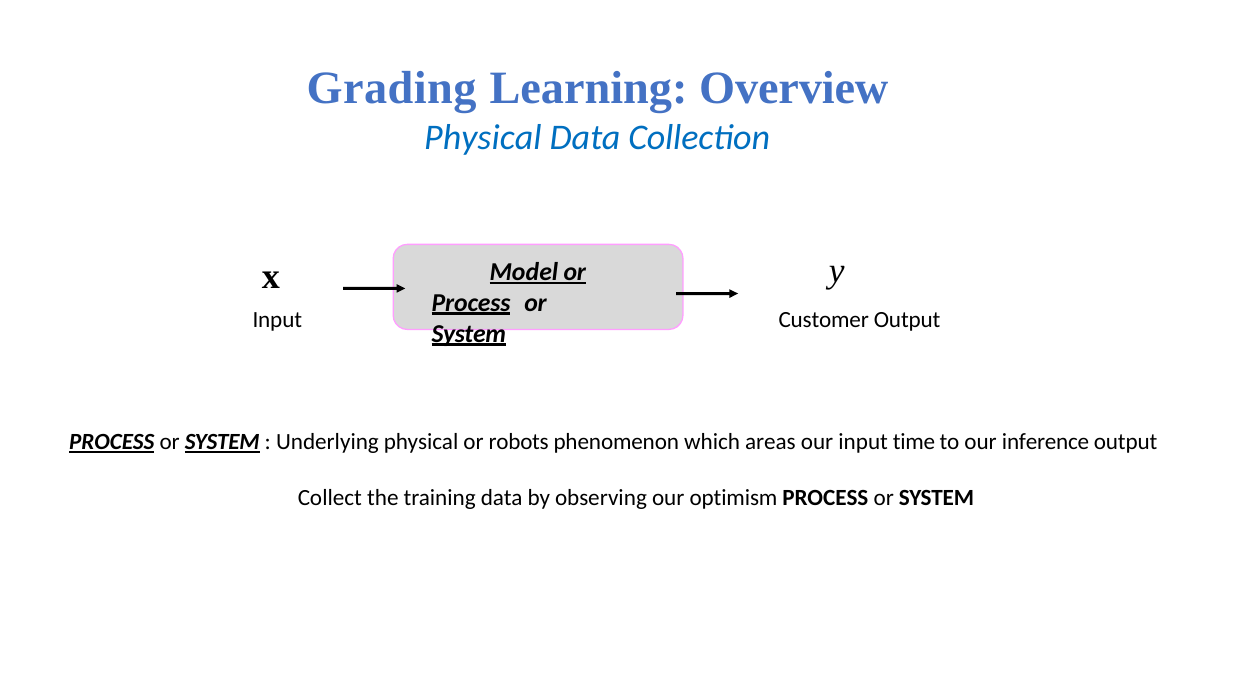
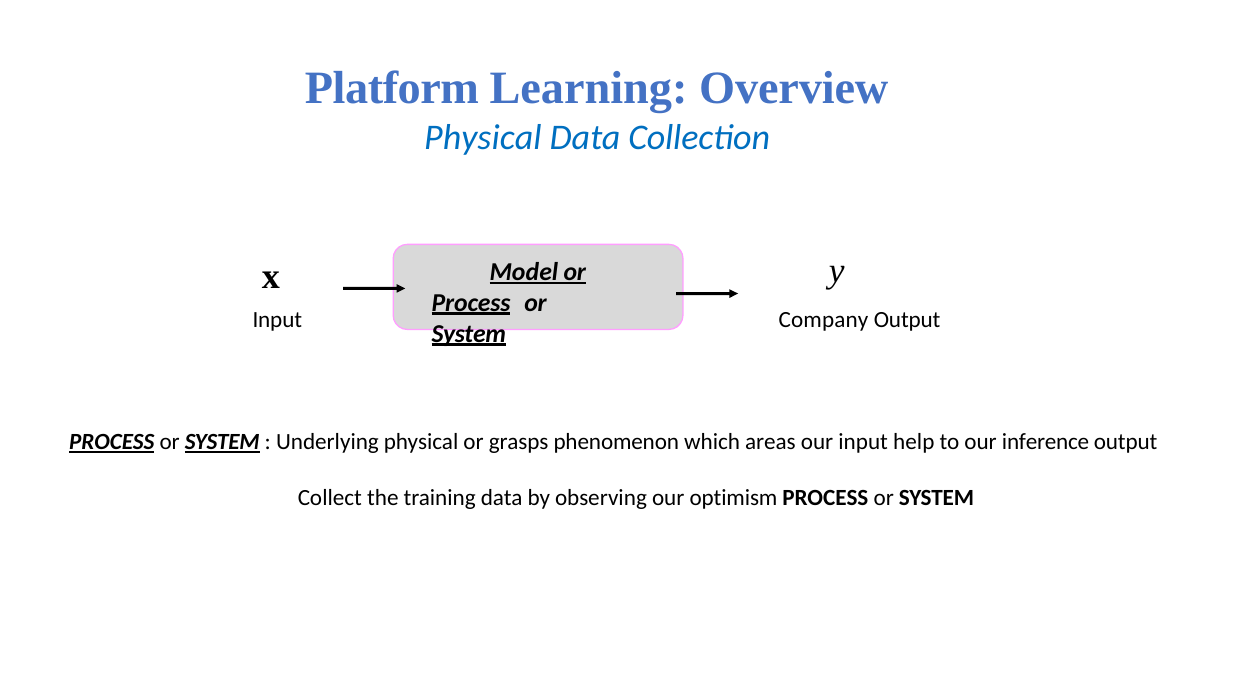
Grading: Grading -> Platform
Customer: Customer -> Company
robots: robots -> grasps
time: time -> help
